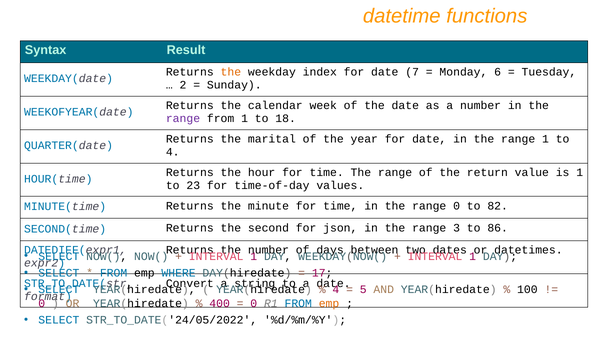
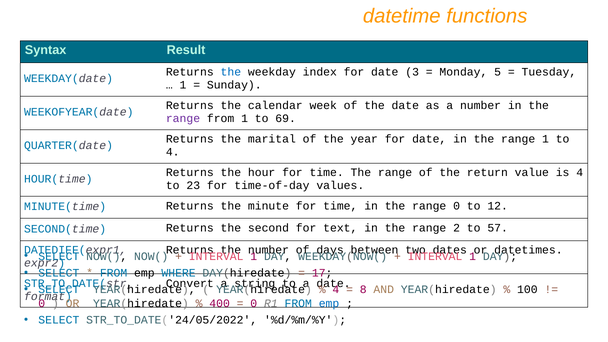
the at (231, 72) colour: orange -> blue
7: 7 -> 3
6: 6 -> 5
2 at (183, 85): 2 -> 1
18: 18 -> 69
is 1: 1 -> 4
82: 82 -> 12
json: json -> text
3: 3 -> 2
86: 86 -> 57
5: 5 -> 8
emp at (329, 303) colour: orange -> blue
